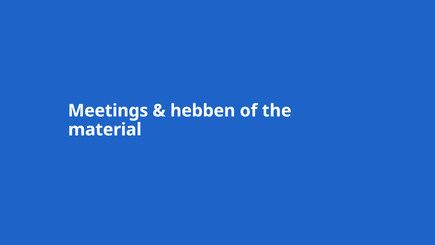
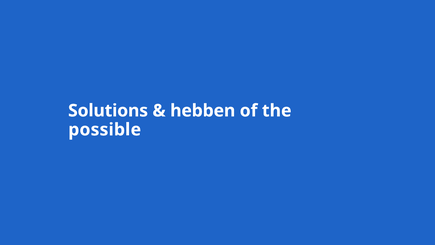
Meetings: Meetings -> Solutions
material: material -> possible
